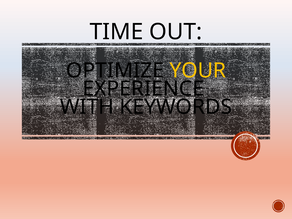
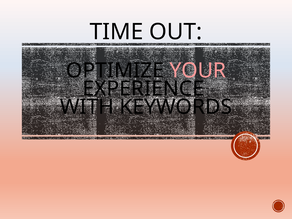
YOUR colour: yellow -> pink
